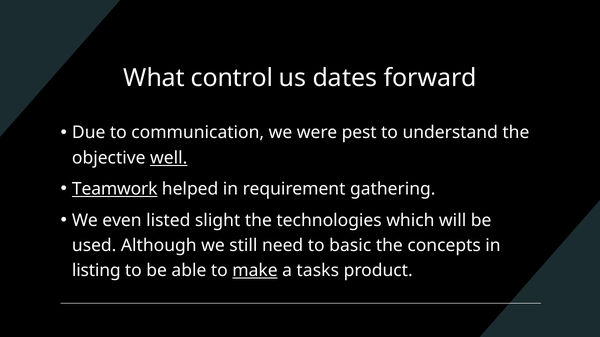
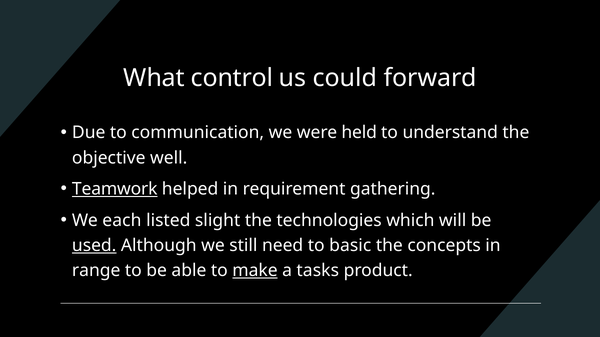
dates: dates -> could
pest: pest -> held
well underline: present -> none
even: even -> each
used underline: none -> present
listing: listing -> range
